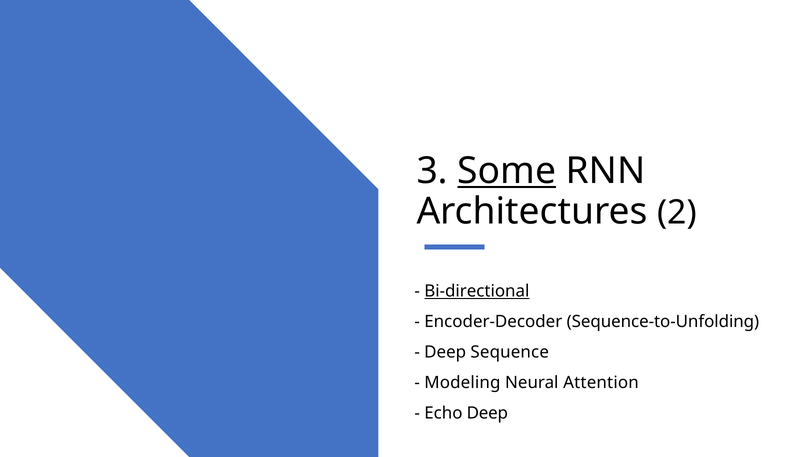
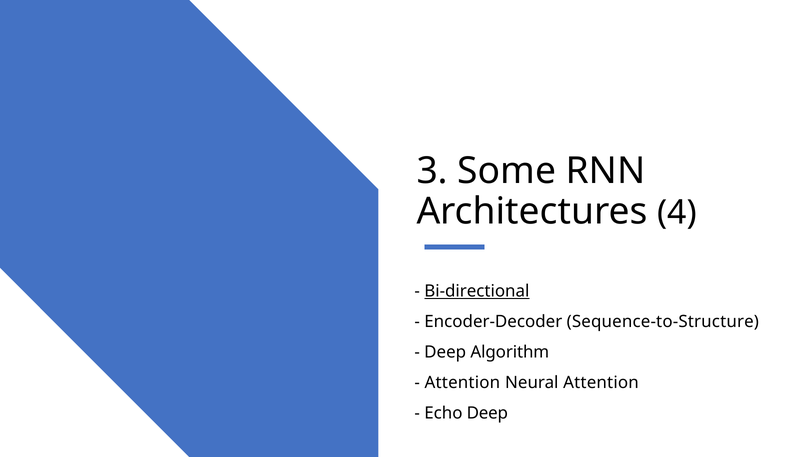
Some underline: present -> none
2: 2 -> 4
Sequence-to-Unfolding: Sequence-to-Unfolding -> Sequence-to-Structure
Sequence: Sequence -> Algorithm
Modeling at (462, 382): Modeling -> Attention
